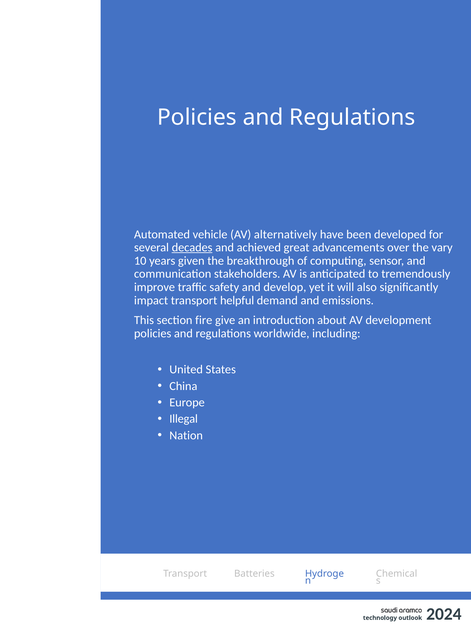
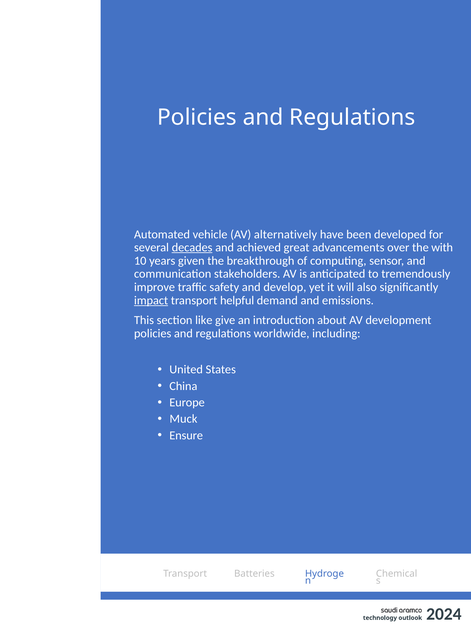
vary: vary -> with
impact underline: none -> present
fire: fire -> like
Illegal: Illegal -> Muck
Nation: Nation -> Ensure
